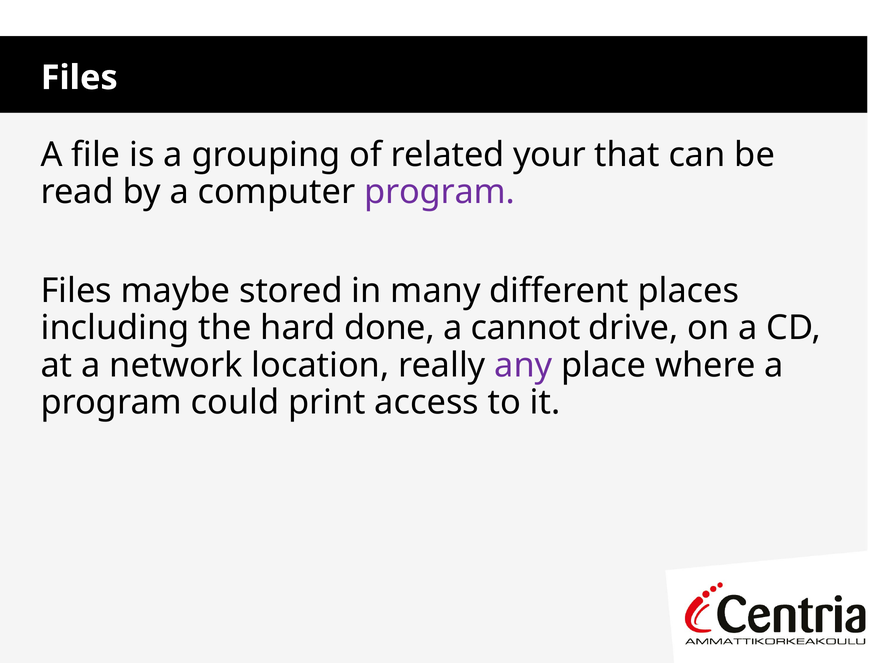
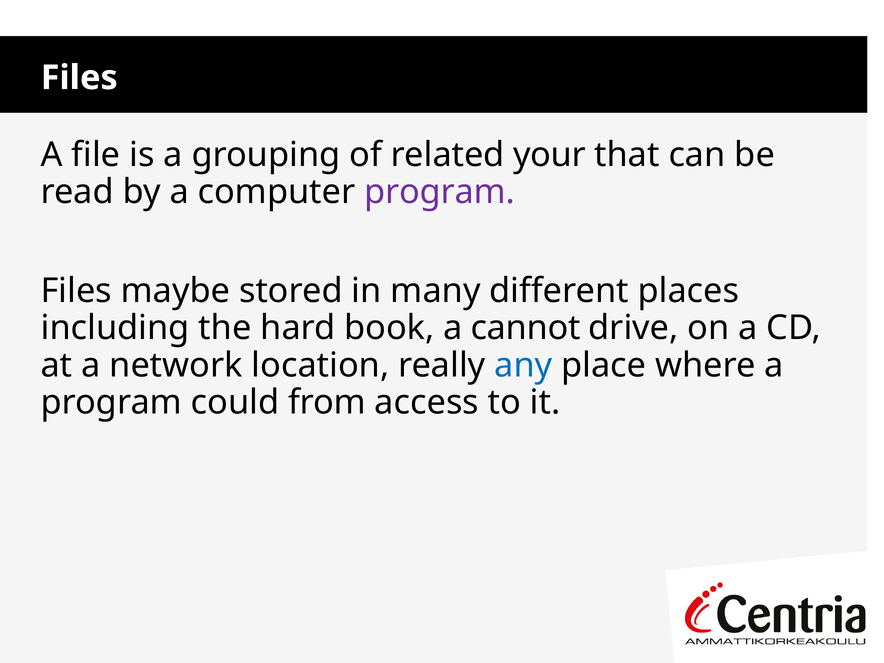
done: done -> book
any colour: purple -> blue
print: print -> from
